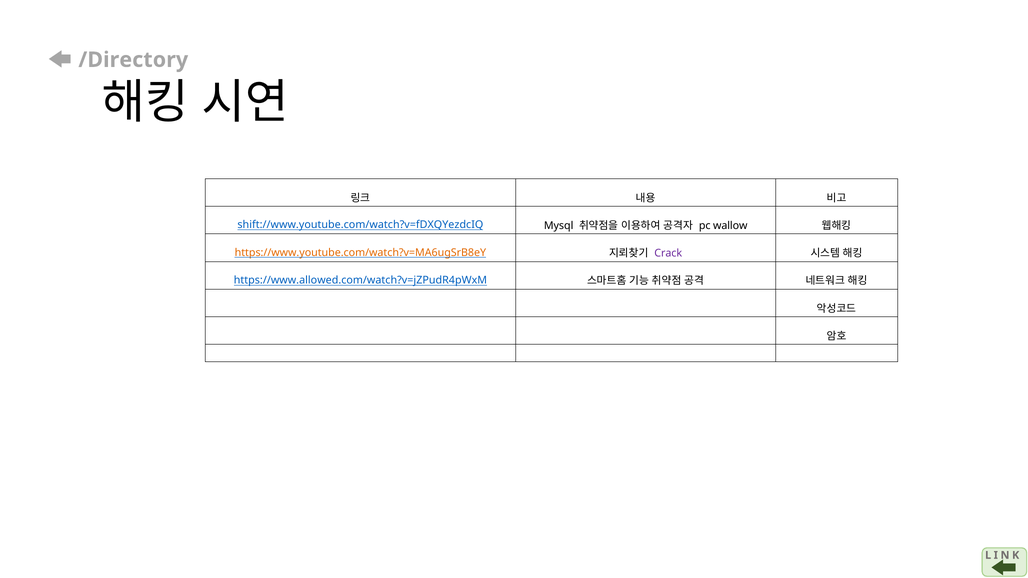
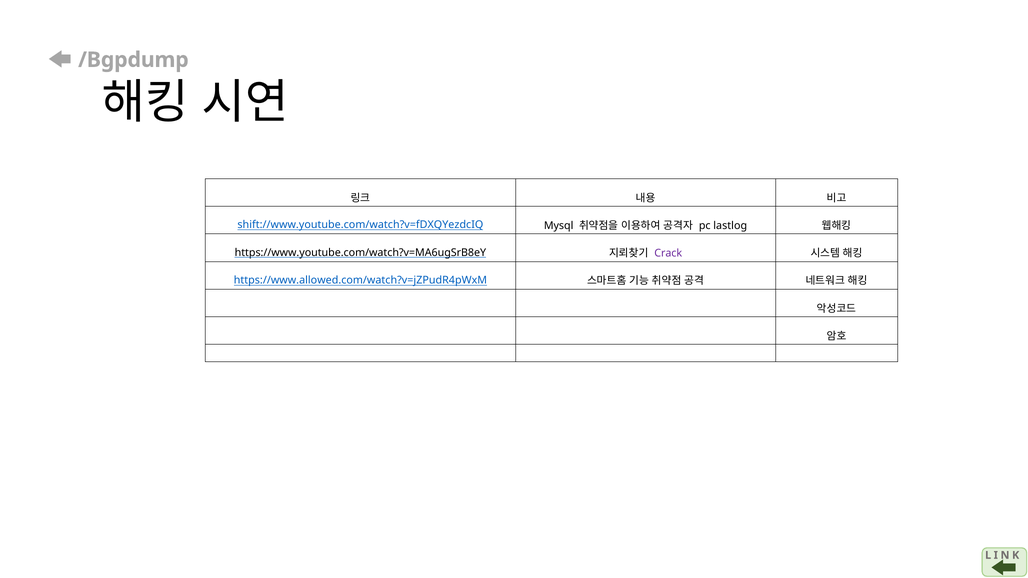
/Directory: /Directory -> /Bgpdump
wallow: wallow -> lastlog
https://www.youtube.com/watch?v=MA6ugSrB8eY colour: orange -> black
